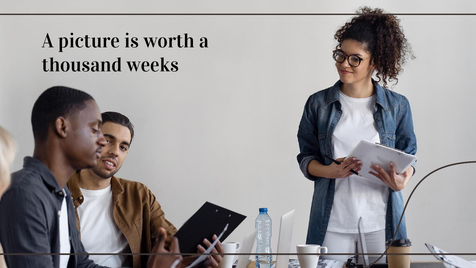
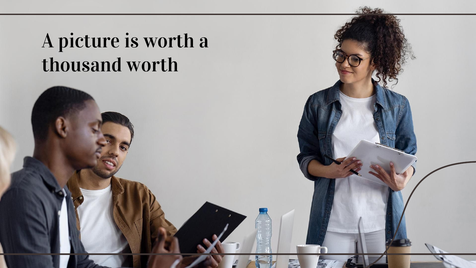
thousand weeks: weeks -> worth
